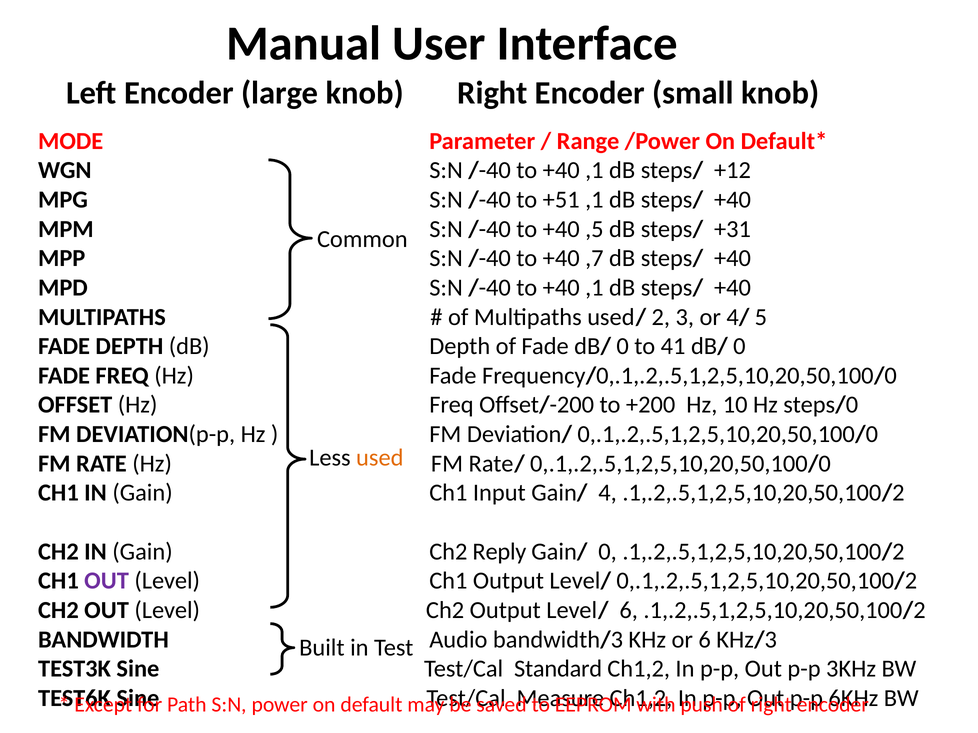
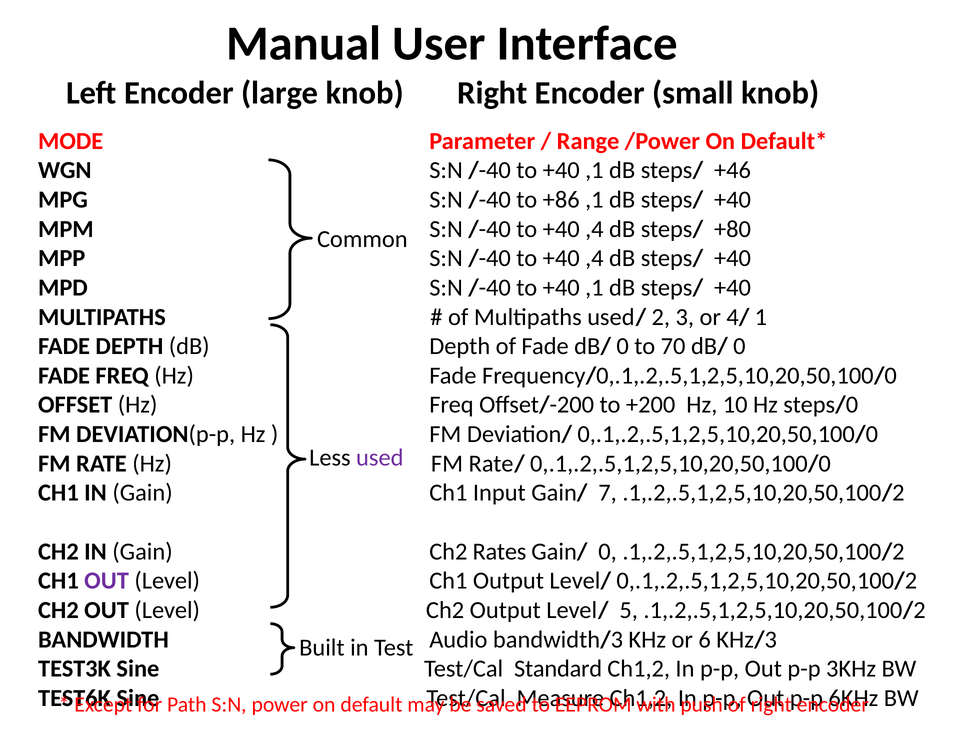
+12: +12 -> +46
+51: +51 -> +86
,5 at (594, 229): ,5 -> ,4
+31: +31 -> +80
,7 at (594, 258): ,7 -> ,4
5: 5 -> 1
41: 41 -> 70
used colour: orange -> purple
4: 4 -> 7
Reply: Reply -> Rates
Level/ 6: 6 -> 5
